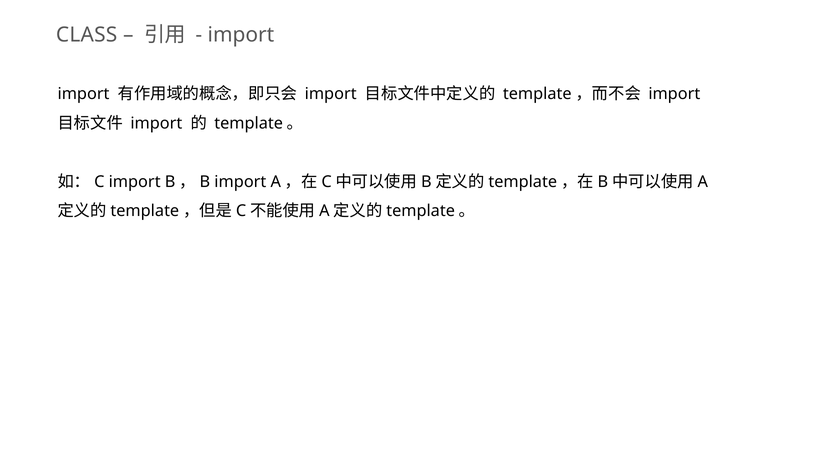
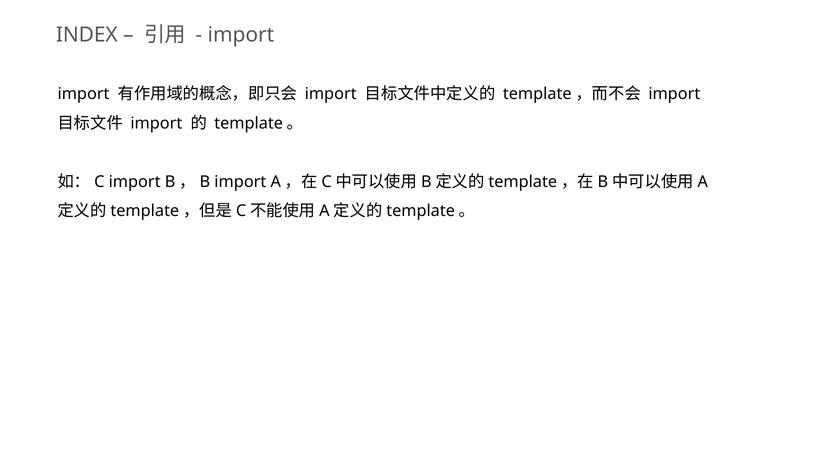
CLASS: CLASS -> INDEX
